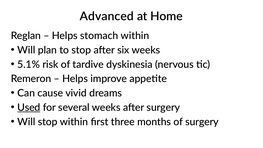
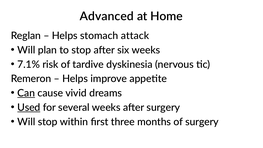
stomach within: within -> attack
5.1%: 5.1% -> 7.1%
Can underline: none -> present
